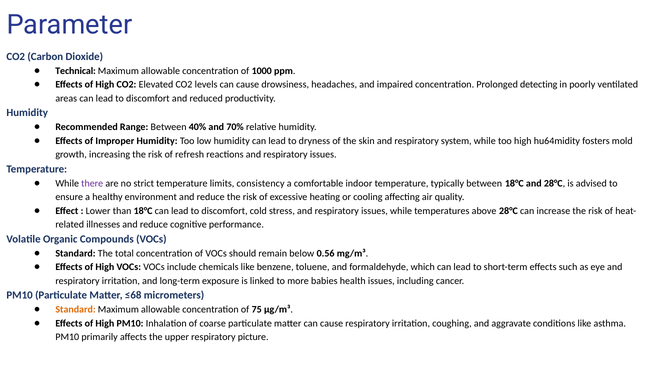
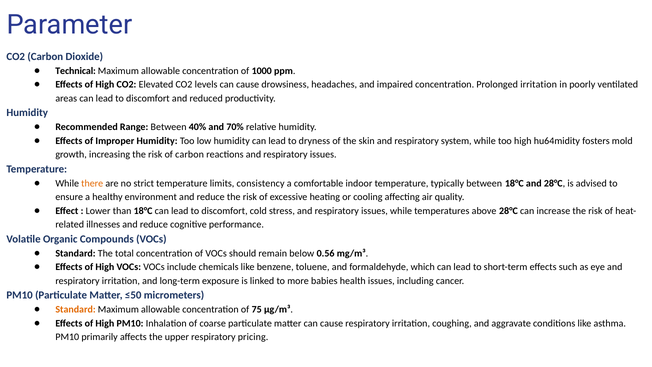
Prolonged detecting: detecting -> irritation
of refresh: refresh -> carbon
there colour: purple -> orange
≤68: ≤68 -> ≤50
picture: picture -> pricing
